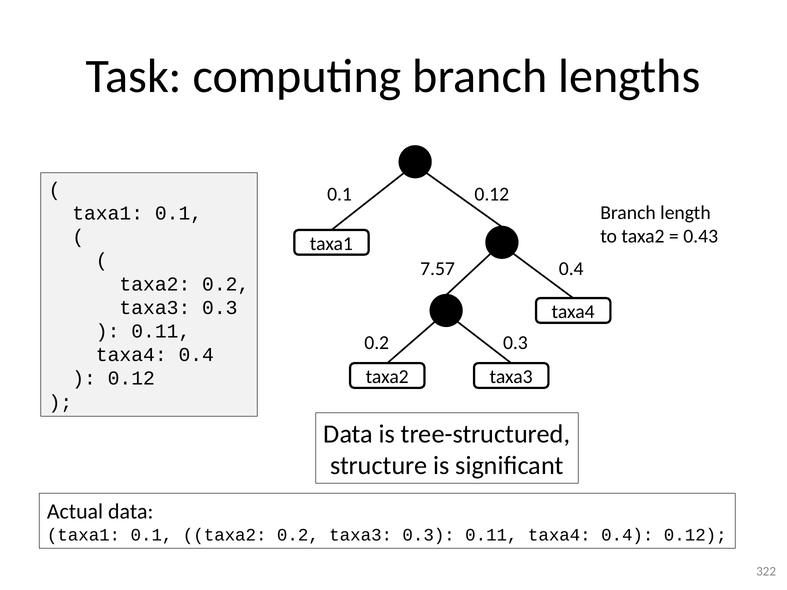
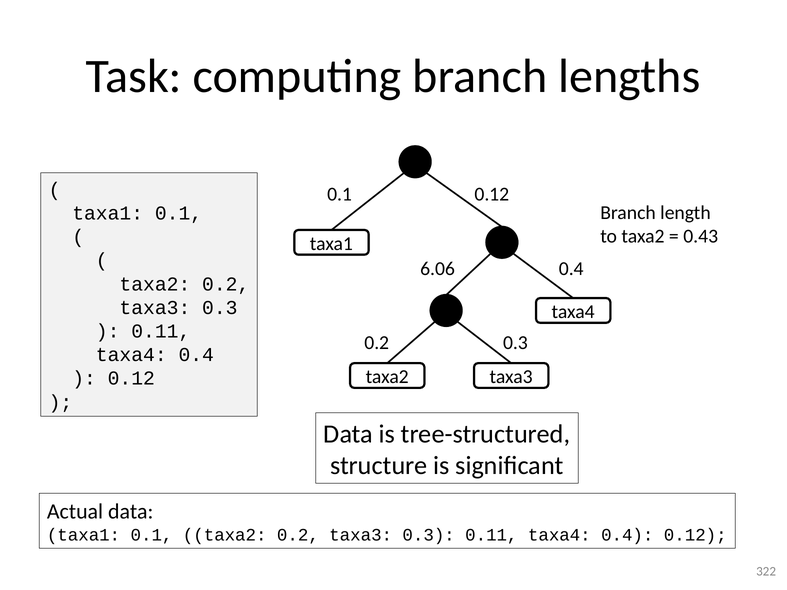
7.57: 7.57 -> 6.06
